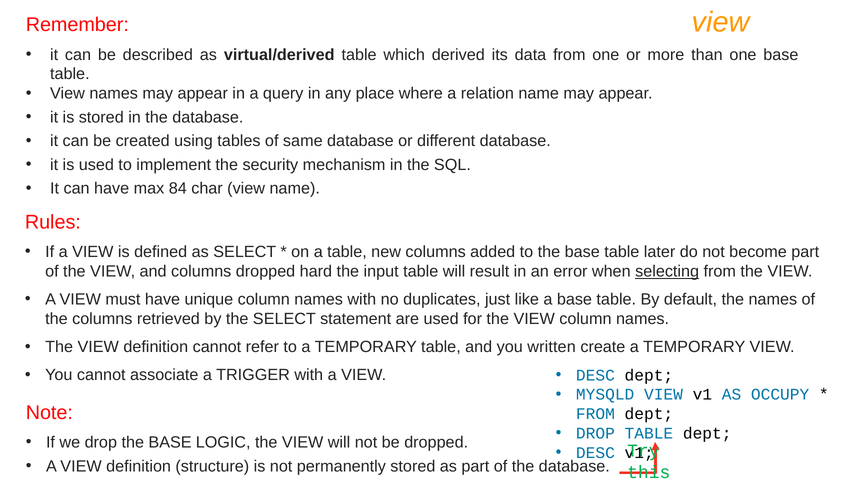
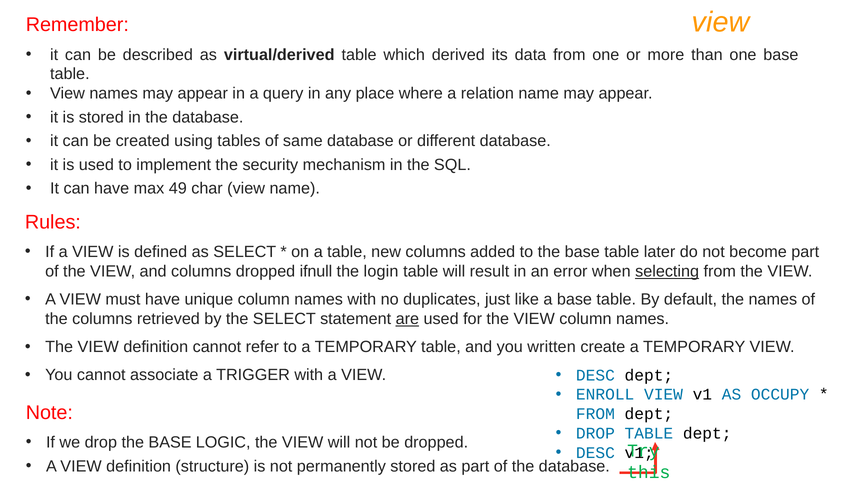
84: 84 -> 49
hard: hard -> ifnull
input: input -> login
are underline: none -> present
MYSQLD: MYSQLD -> ENROLL
